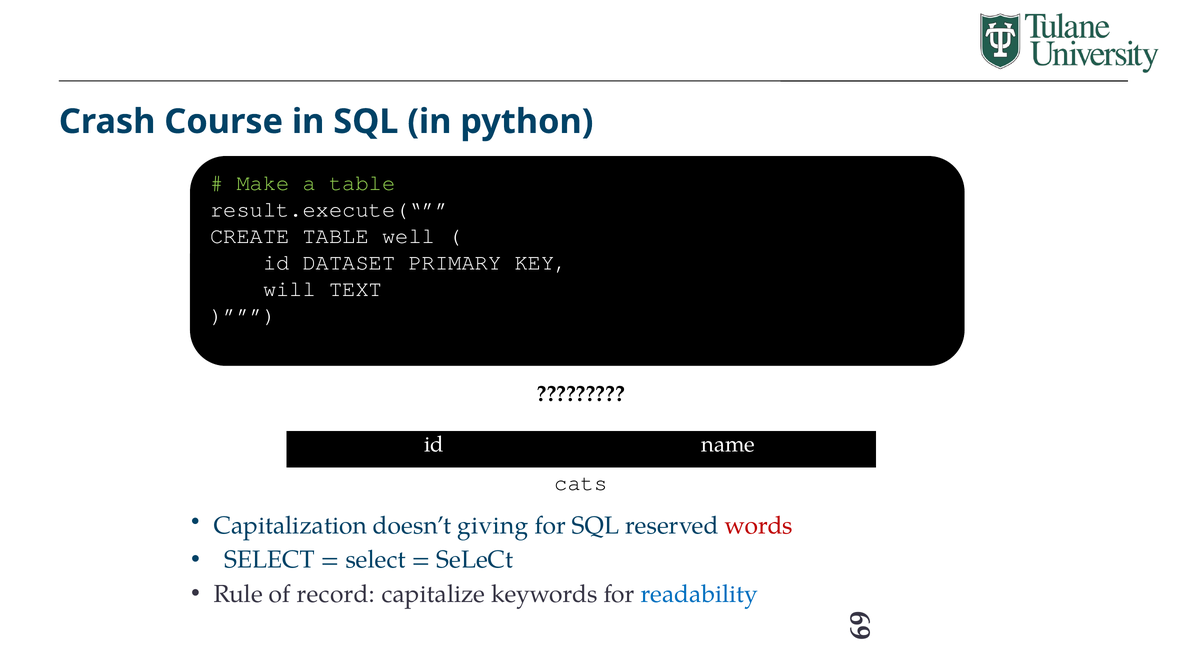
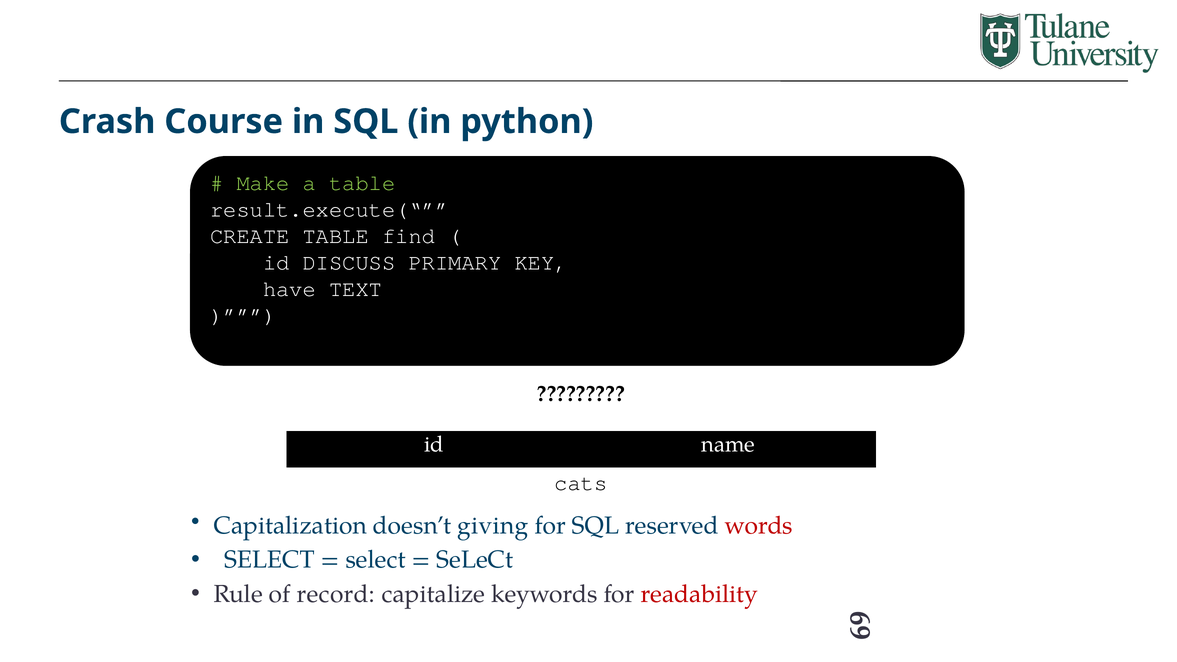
well: well -> find
DATASET: DATASET -> DISCUSS
will: will -> have
readability colour: blue -> red
